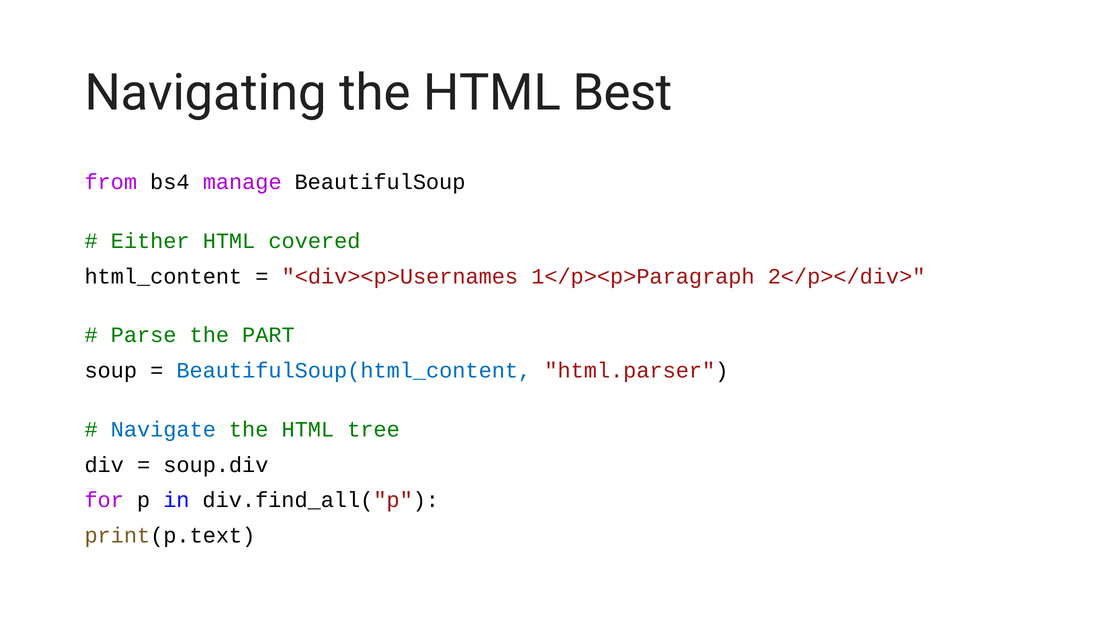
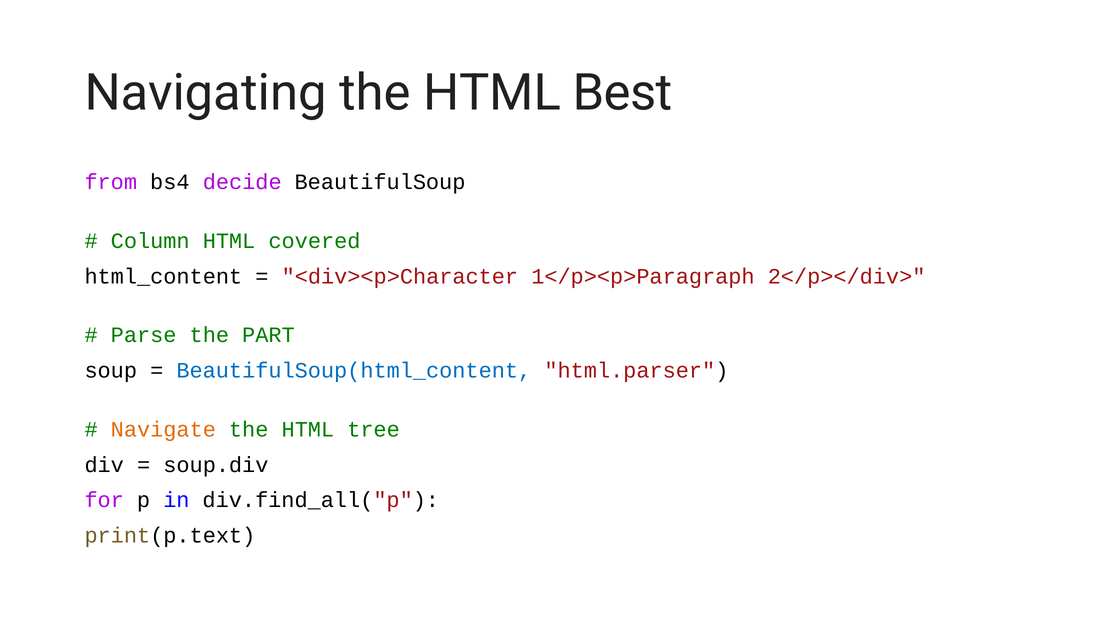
manage: manage -> decide
Either: Either -> Column
<div><p>Usernames: <div><p>Usernames -> <div><p>Character
Navigate colour: blue -> orange
